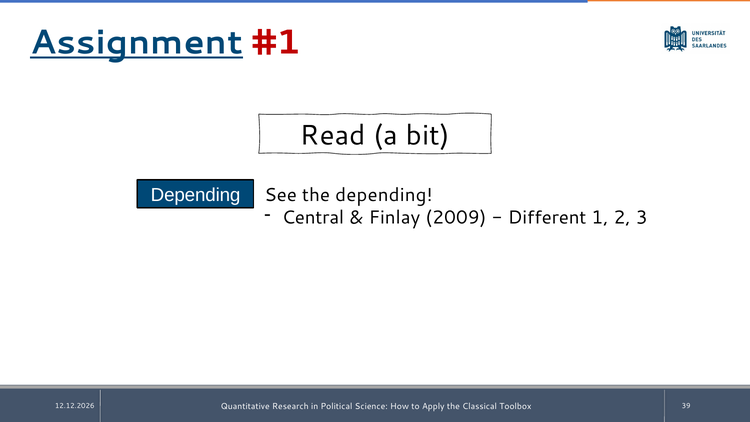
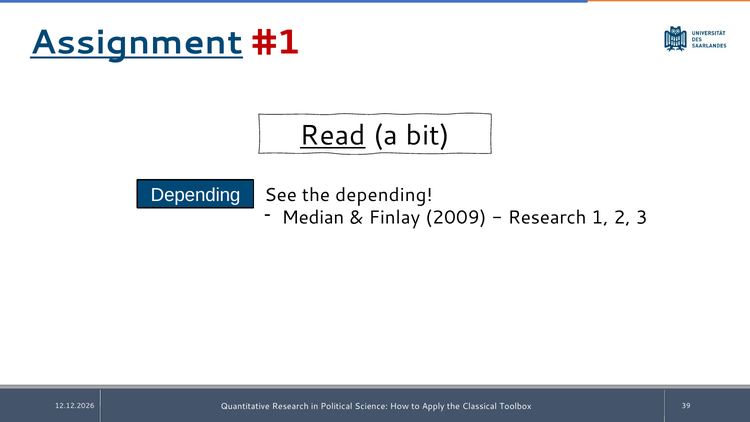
Read underline: none -> present
Central: Central -> Median
Different at (547, 217): Different -> Research
